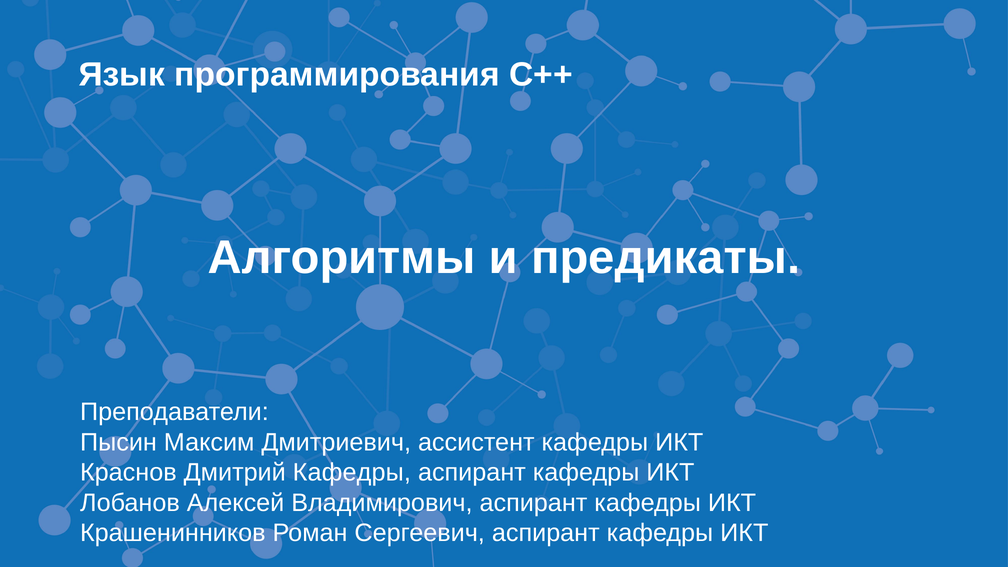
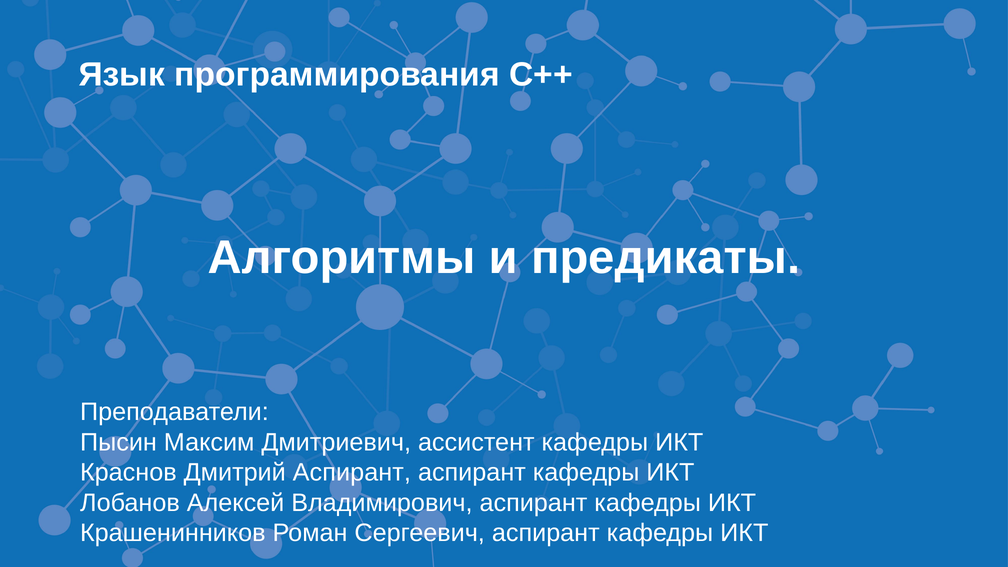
Дмитрий Кафедры: Кафедры -> Аспирант
